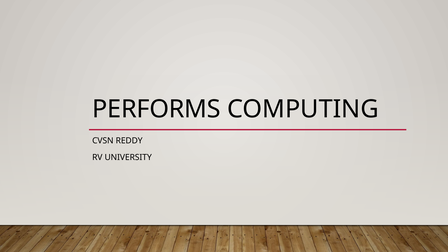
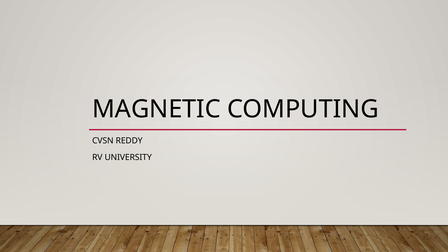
PERFORMS: PERFORMS -> MAGNETIC
